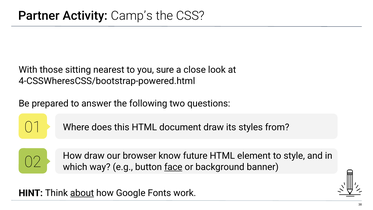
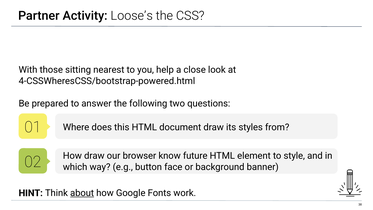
Camp’s: Camp’s -> Loose’s
sure: sure -> help
face underline: present -> none
